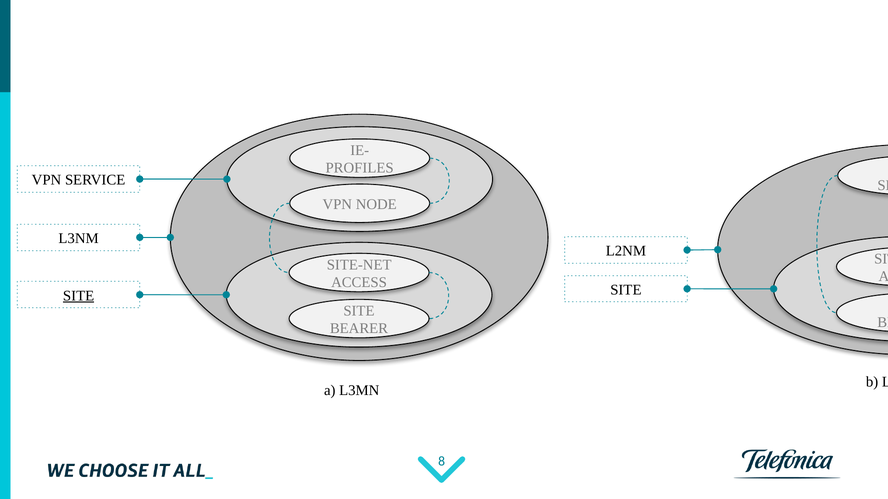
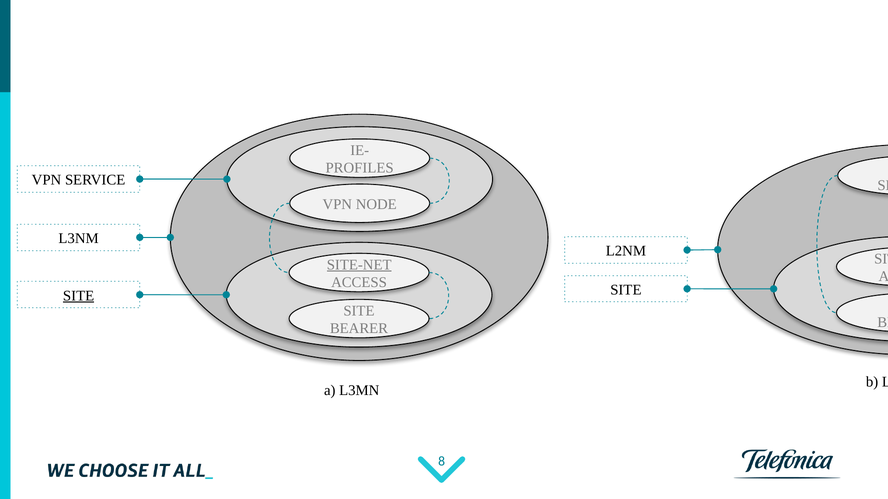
SITE-NET at (359, 265) underline: none -> present
